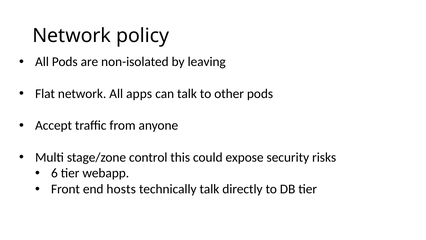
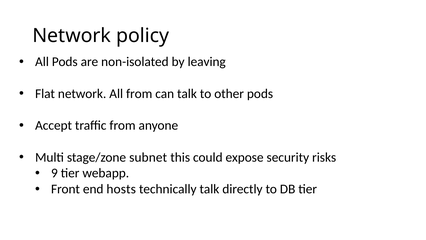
All apps: apps -> from
control: control -> subnet
6: 6 -> 9
